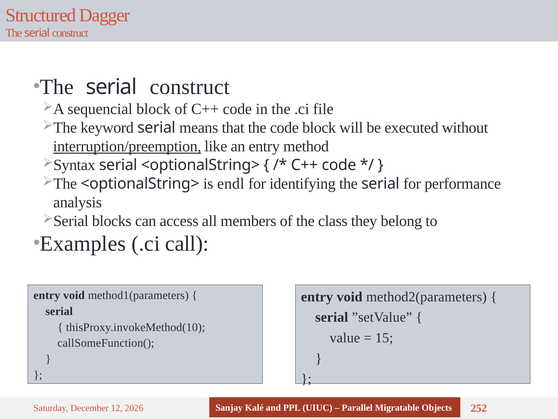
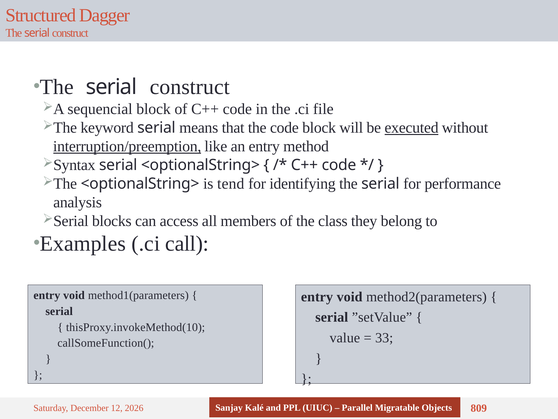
executed underline: none -> present
endl: endl -> tend
15: 15 -> 33
252: 252 -> 809
